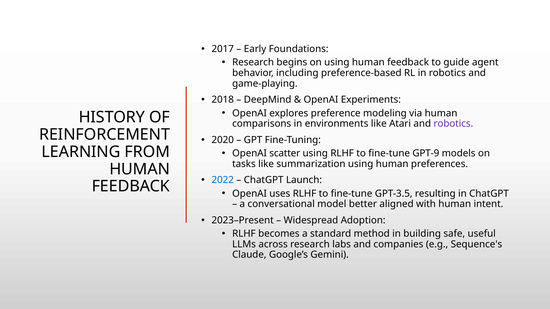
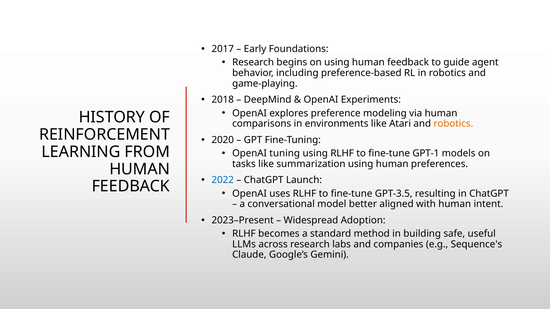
robotics at (453, 124) colour: purple -> orange
scatter: scatter -> tuning
GPT-9: GPT-9 -> GPT-1
